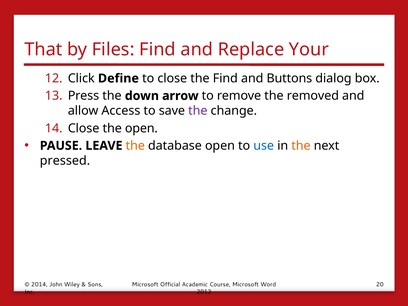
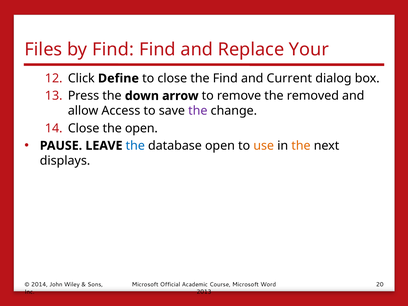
That: That -> Files
by Files: Files -> Find
Buttons: Buttons -> Current
the at (135, 146) colour: orange -> blue
use colour: blue -> orange
pressed: pressed -> displays
